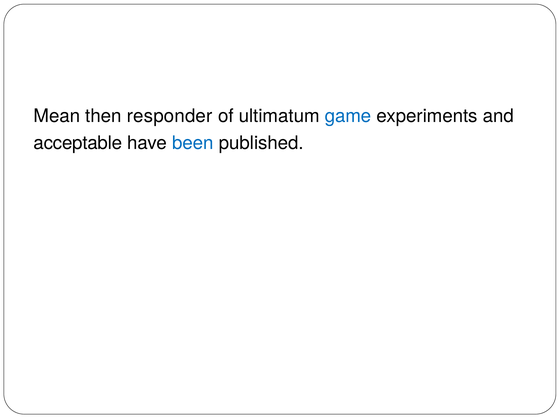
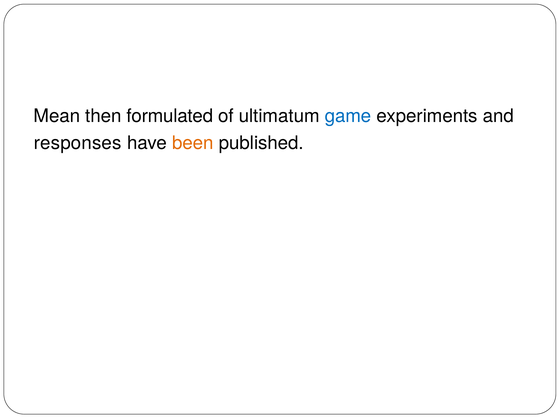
responder: responder -> formulated
acceptable: acceptable -> responses
been colour: blue -> orange
